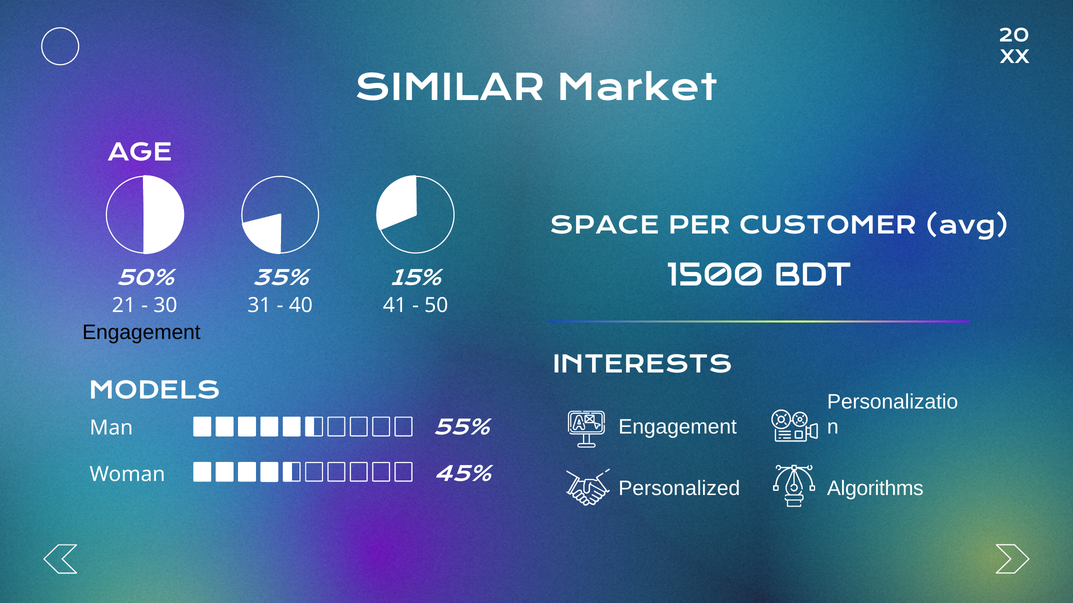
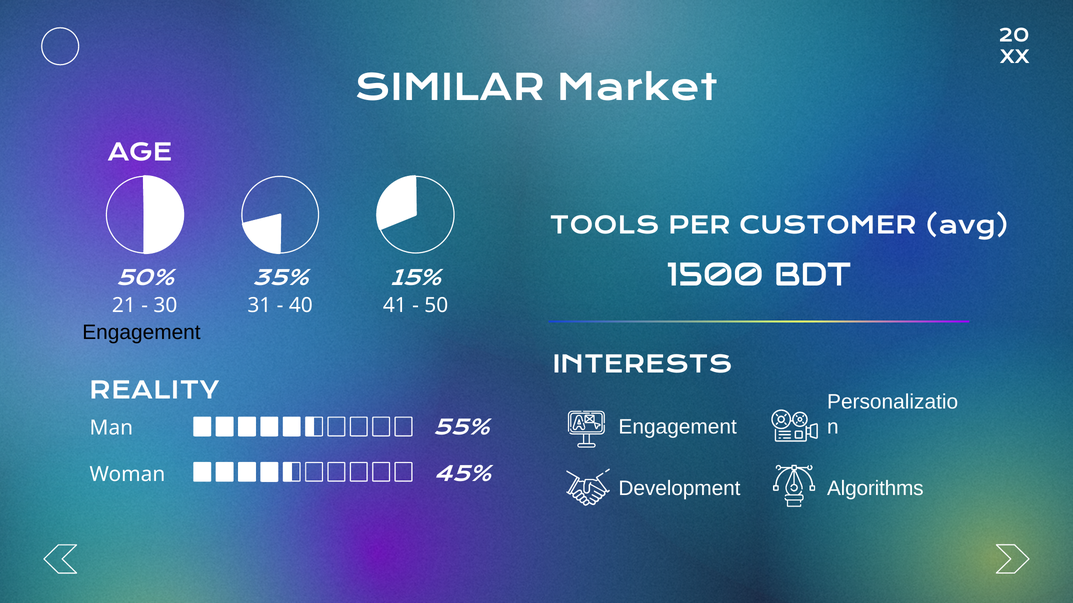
SPACE: SPACE -> TOOLS
MODELS: MODELS -> REALITY
Personalized: Personalized -> Development
